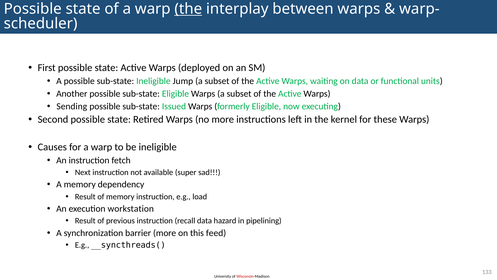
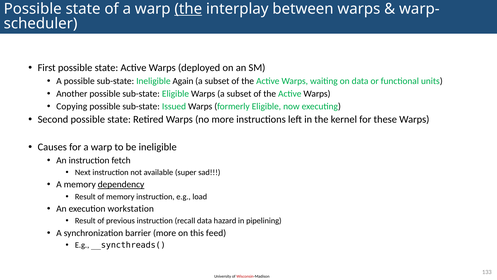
Jump: Jump -> Again
Sending: Sending -> Copying
dependency underline: none -> present
